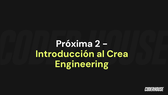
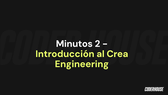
Próxima: Próxima -> Minutos
